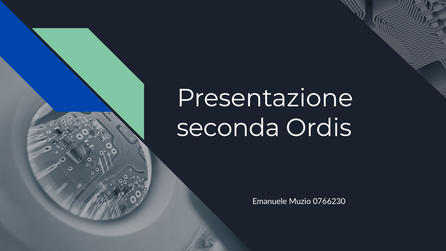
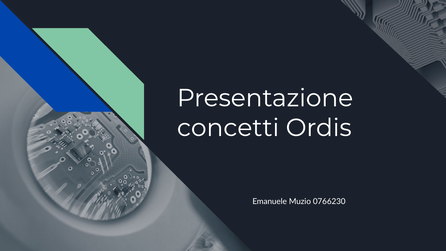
seconda: seconda -> concetti
